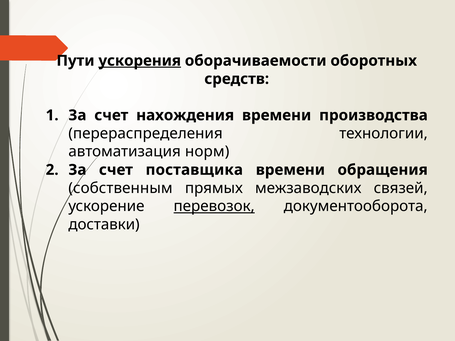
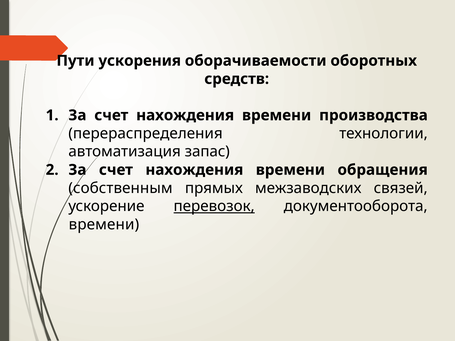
ускорения underline: present -> none
норм: норм -> запас
поставщика at (194, 170): поставщика -> нахождения
доставки at (104, 225): доставки -> времени
